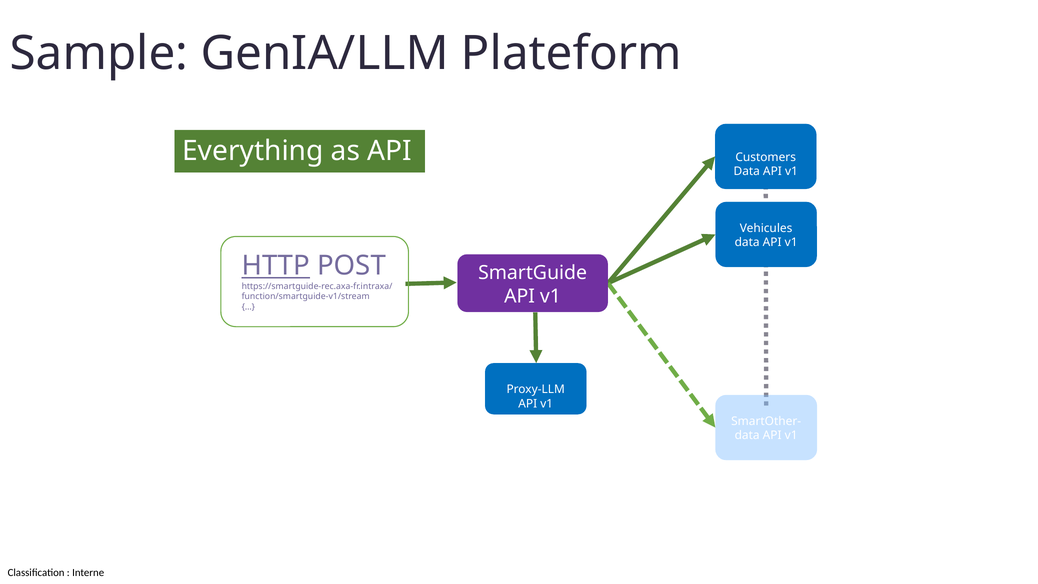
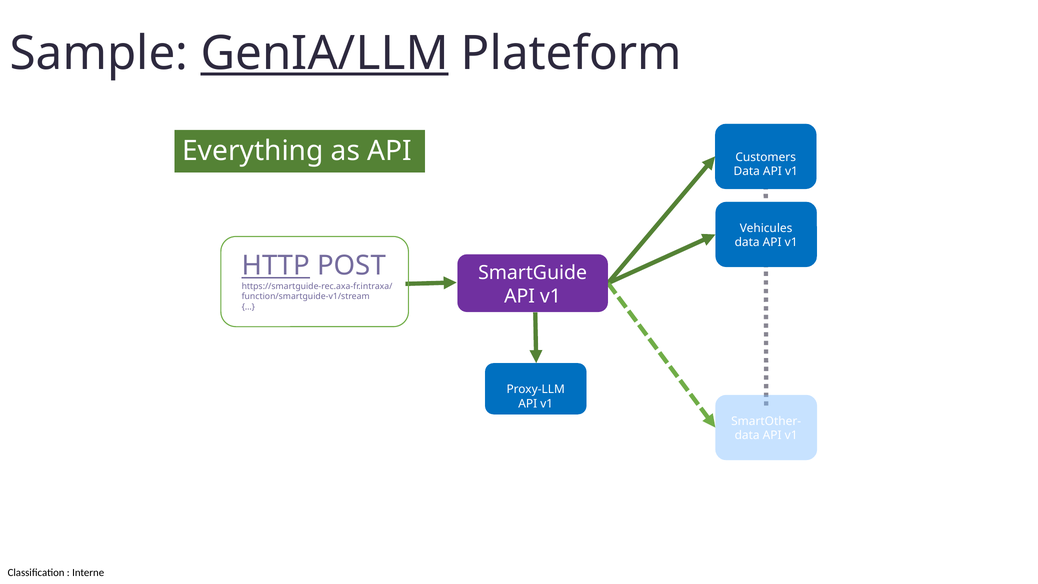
GenIA/LLM underline: none -> present
